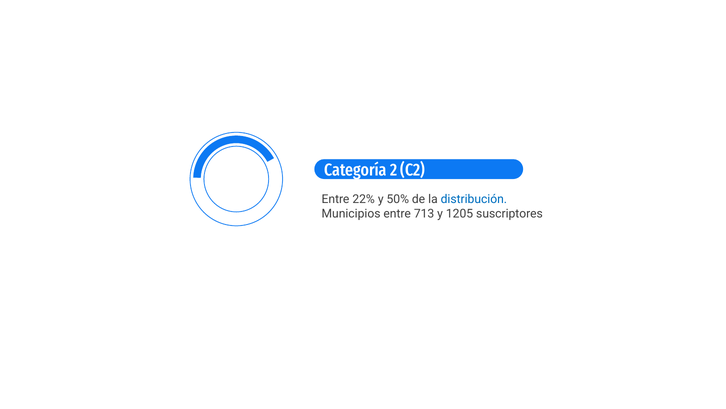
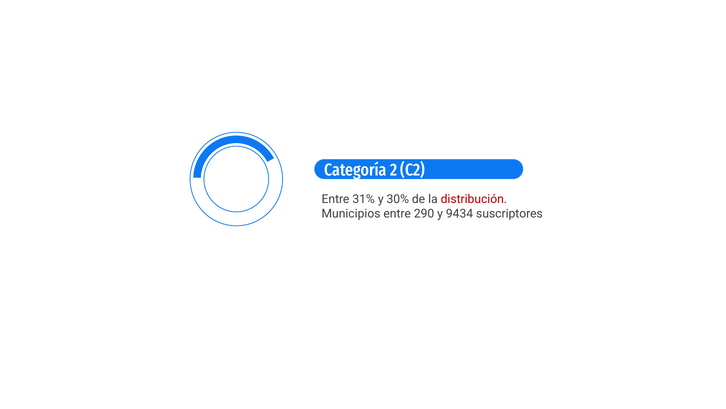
22%: 22% -> 31%
50%: 50% -> 30%
distribución colour: blue -> red
713: 713 -> 290
1205: 1205 -> 9434
